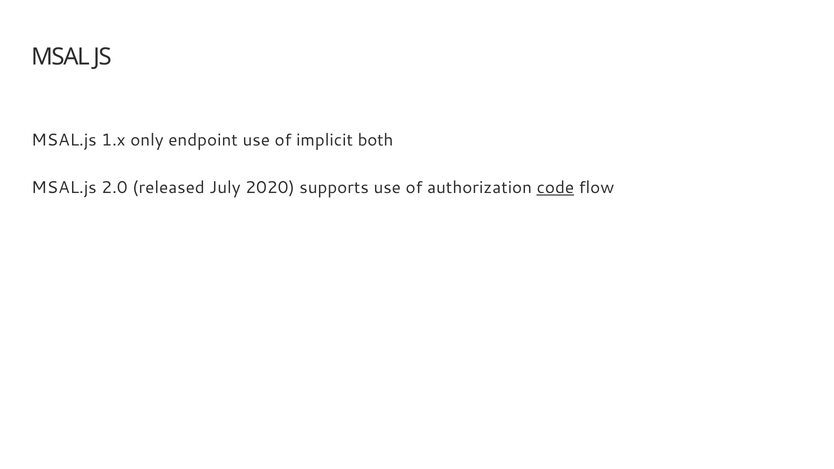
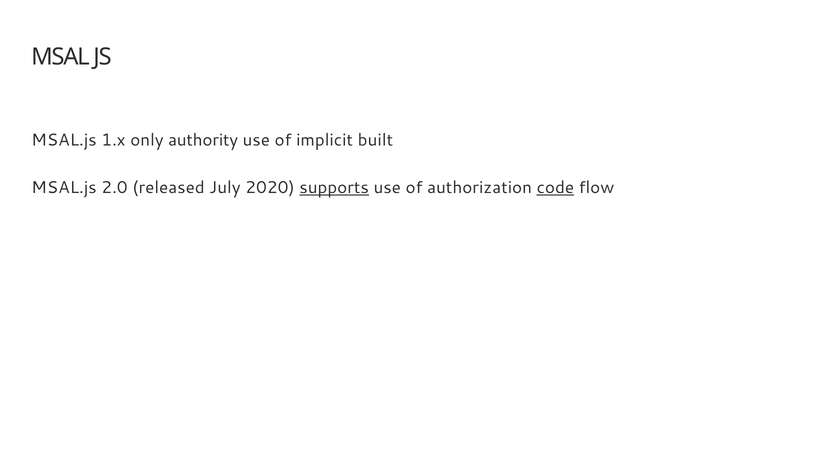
endpoint: endpoint -> authority
both: both -> built
supports underline: none -> present
